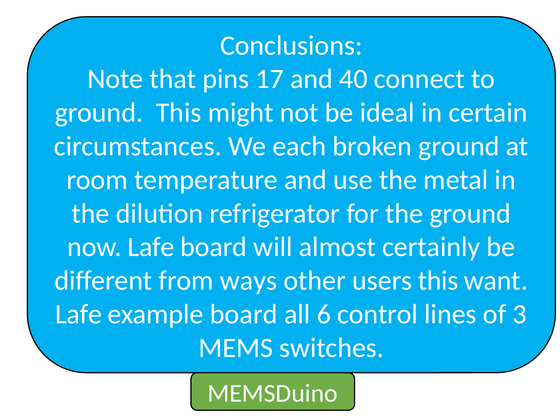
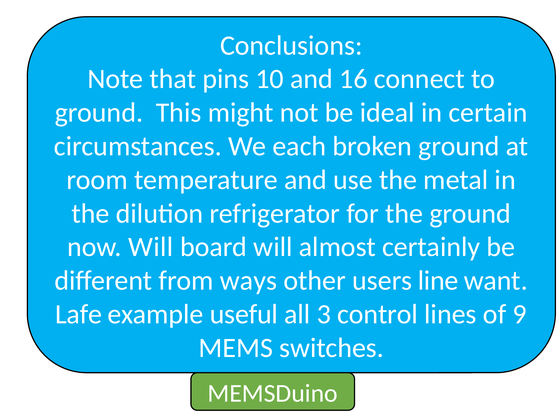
17: 17 -> 10
40: 40 -> 16
now Lafe: Lafe -> Will
users this: this -> line
example board: board -> useful
6: 6 -> 3
3: 3 -> 9
